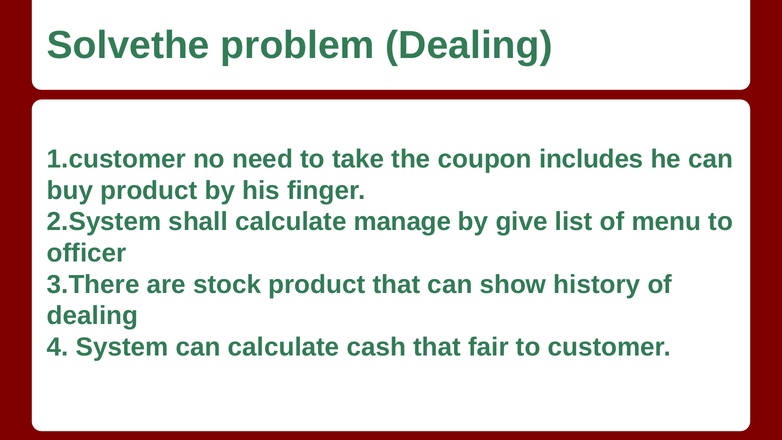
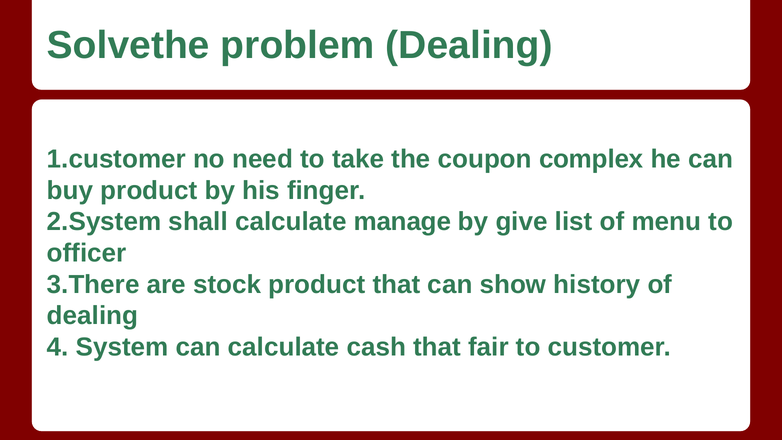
includes: includes -> complex
